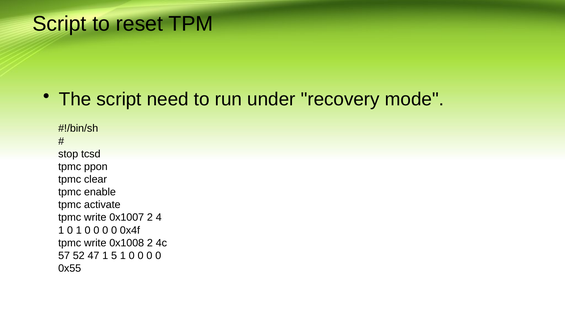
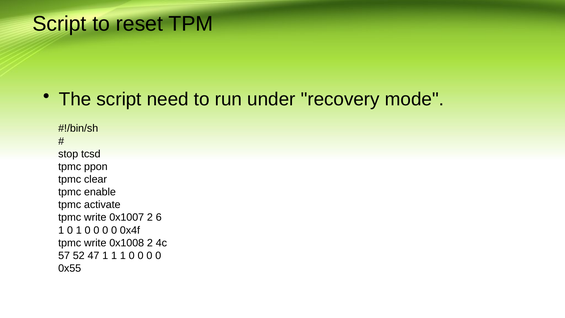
4: 4 -> 6
47 1 5: 5 -> 1
